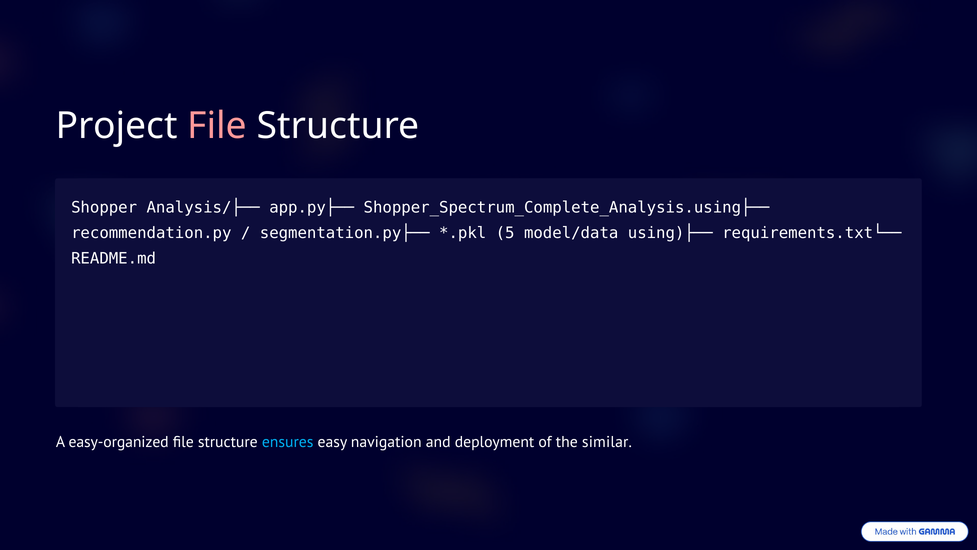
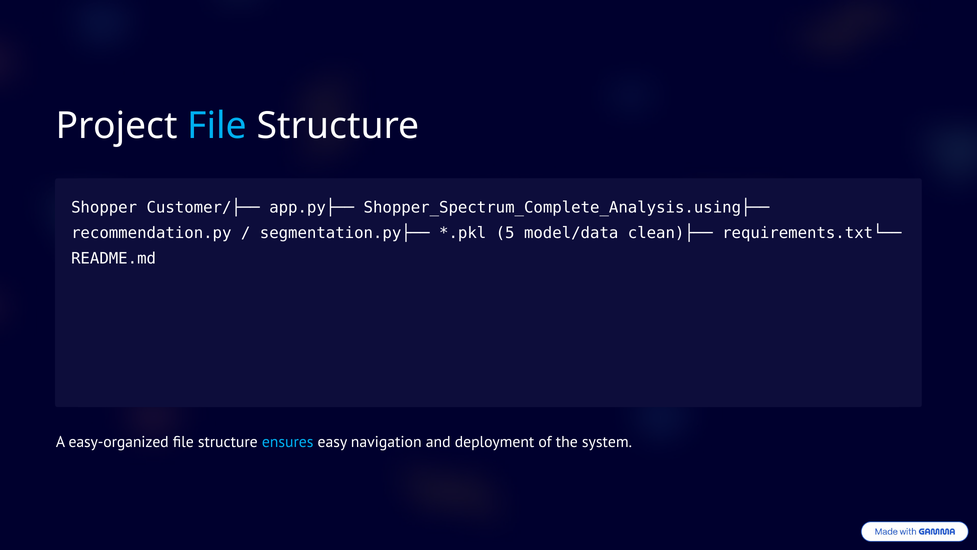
File at (217, 126) colour: pink -> light blue
Analysis/├──: Analysis/├── -> Customer/├──
using)├──: using)├── -> clean)├──
similar: similar -> system
